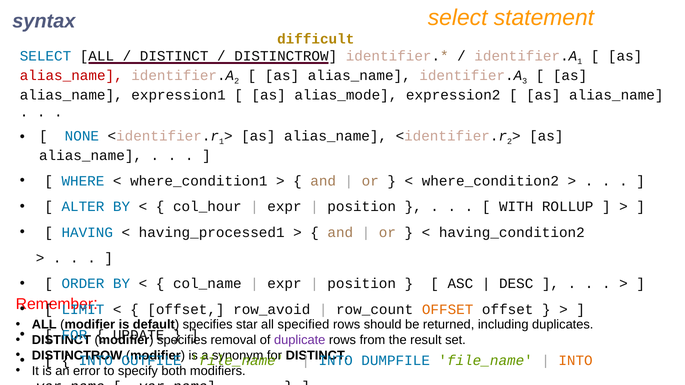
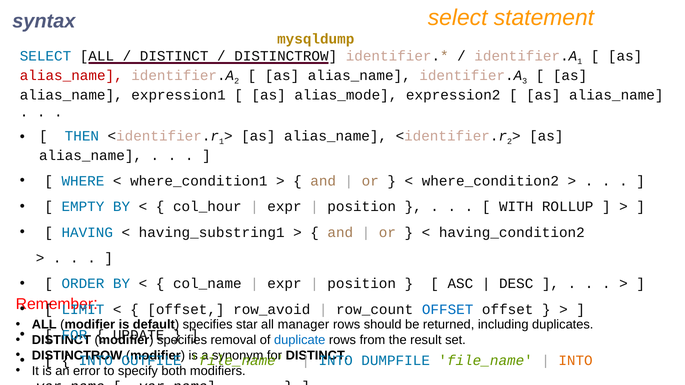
difficult: difficult -> mysqldump
NONE: NONE -> THEN
ALTER: ALTER -> EMPTY
having_processed1: having_processed1 -> having_substring1
OFFSET at (448, 310) colour: orange -> blue
specified: specified -> manager
duplicate colour: purple -> blue
